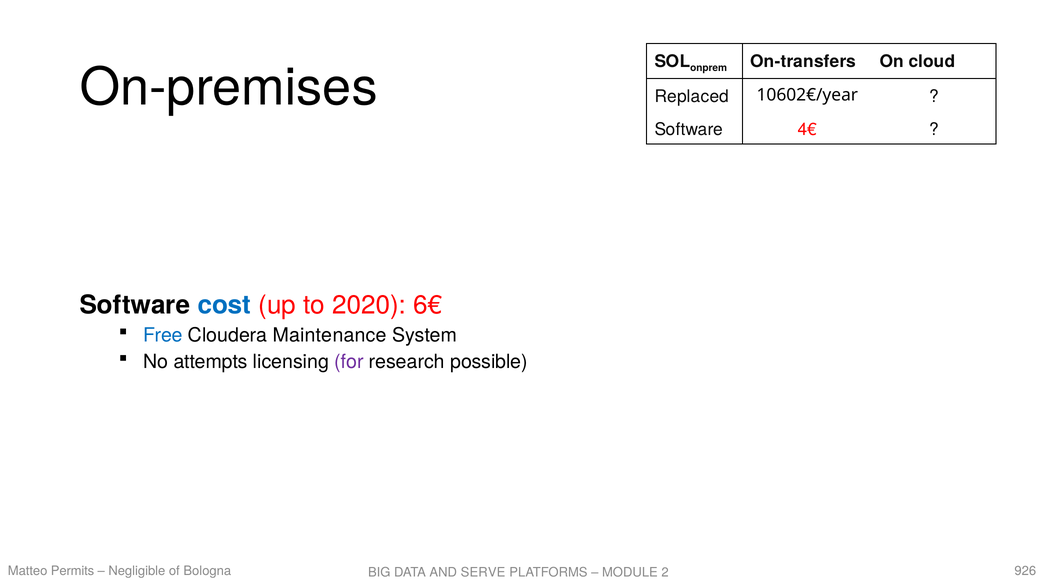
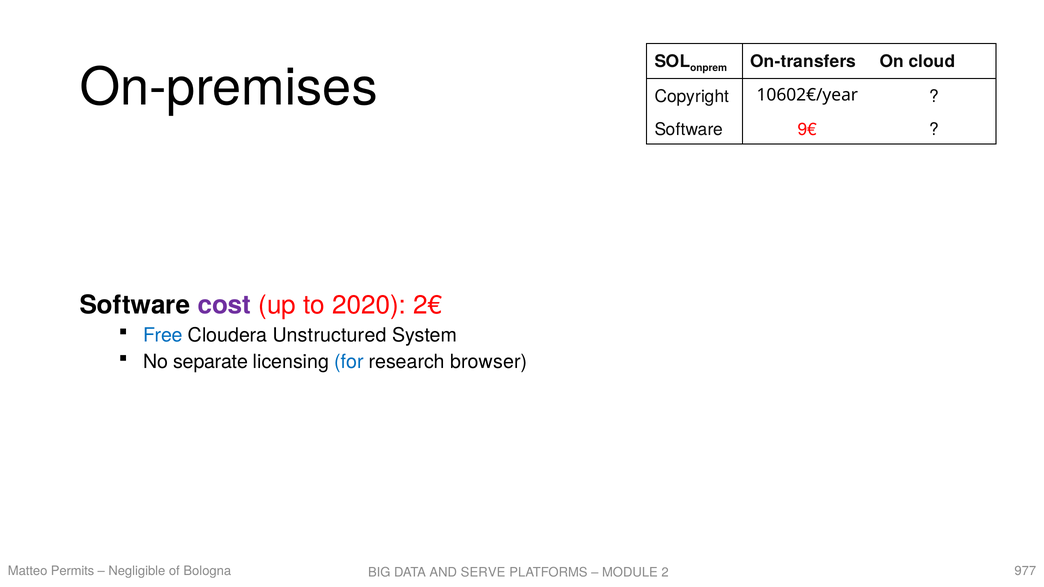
Replaced: Replaced -> Copyright
4€: 4€ -> 9€
cost colour: blue -> purple
6€: 6€ -> 2€
Maintenance: Maintenance -> Unstructured
attempts: attempts -> separate
for colour: purple -> blue
possible: possible -> browser
926: 926 -> 977
